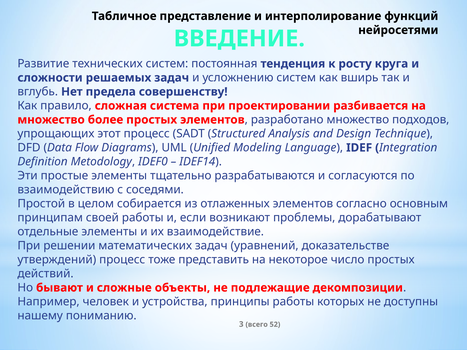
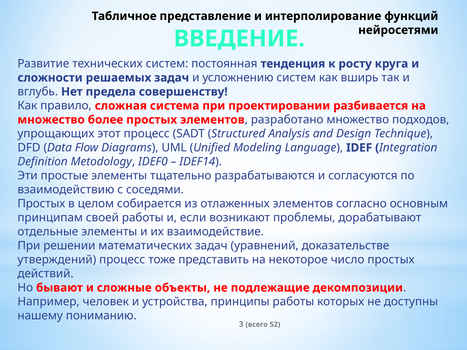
Простой at (41, 204): Простой -> Простых
